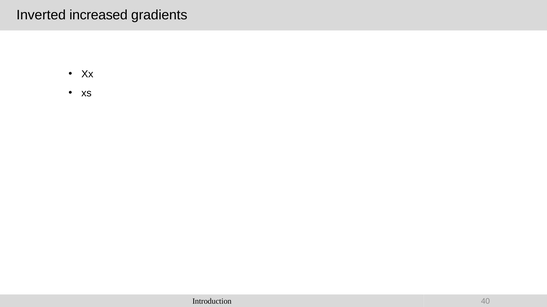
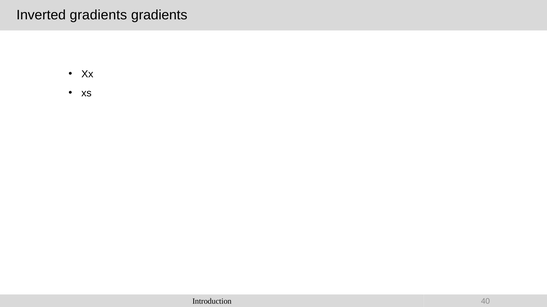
Inverted increased: increased -> gradients
